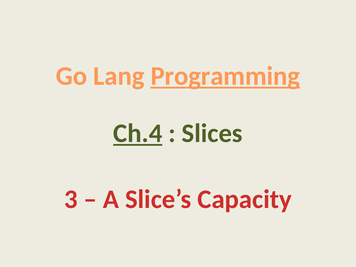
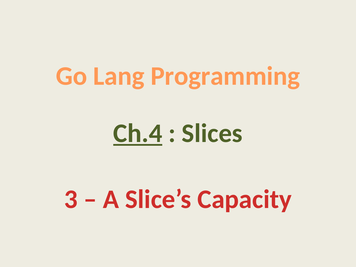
Programming underline: present -> none
